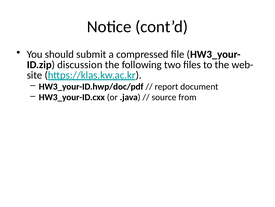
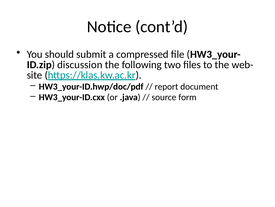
from: from -> form
